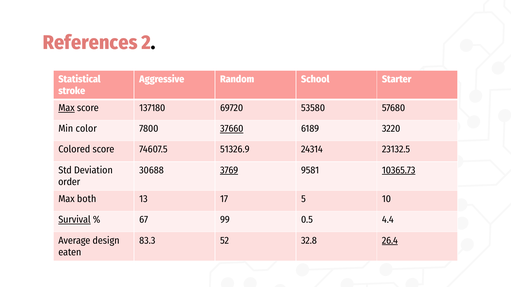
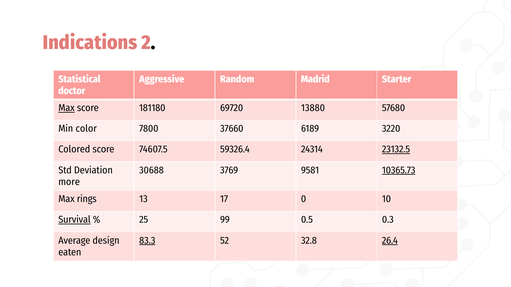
References: References -> Indications
School: School -> Madrid
stroke: stroke -> doctor
137180: 137180 -> 181180
53580: 53580 -> 13880
37660 underline: present -> none
51326.9: 51326.9 -> 59326.4
23132.5 underline: none -> present
3769 underline: present -> none
order: order -> more
both: both -> rings
5: 5 -> 0
67: 67 -> 25
4.4: 4.4 -> 0.3
83.3 underline: none -> present
